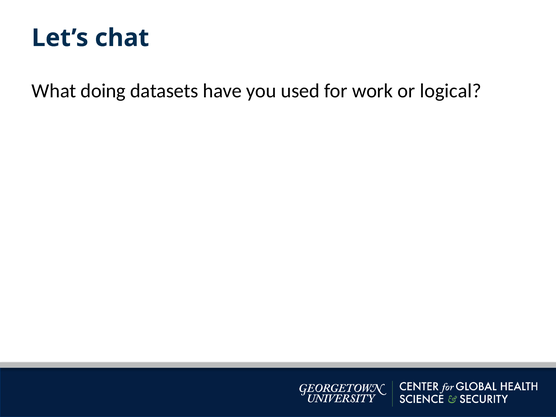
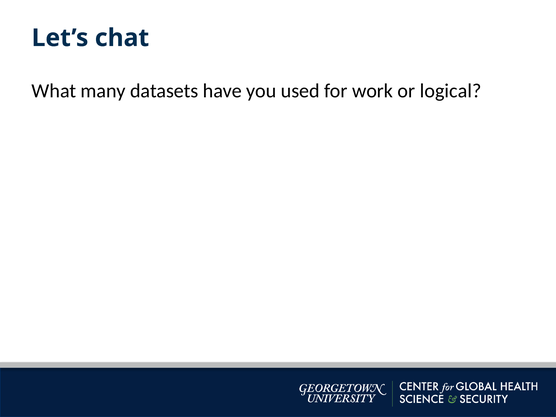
doing: doing -> many
